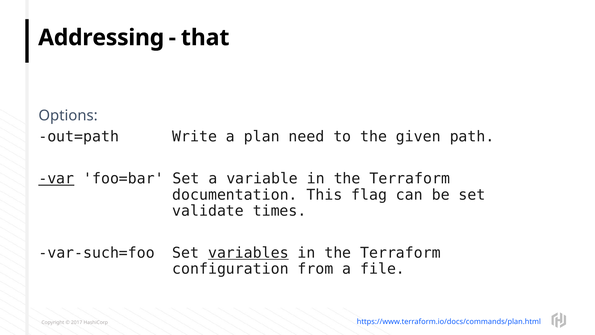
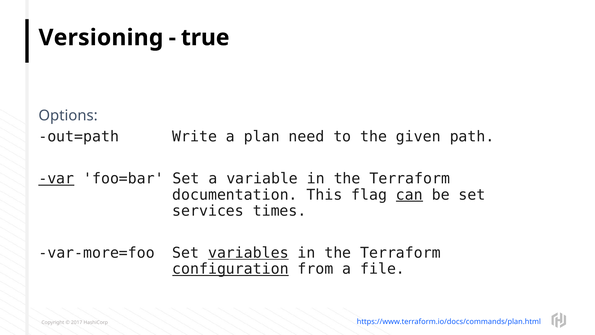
Addressing: Addressing -> Versioning
that: that -> true
can underline: none -> present
validate: validate -> services
var-such=foo: var-such=foo -> var-more=foo
configuration underline: none -> present
